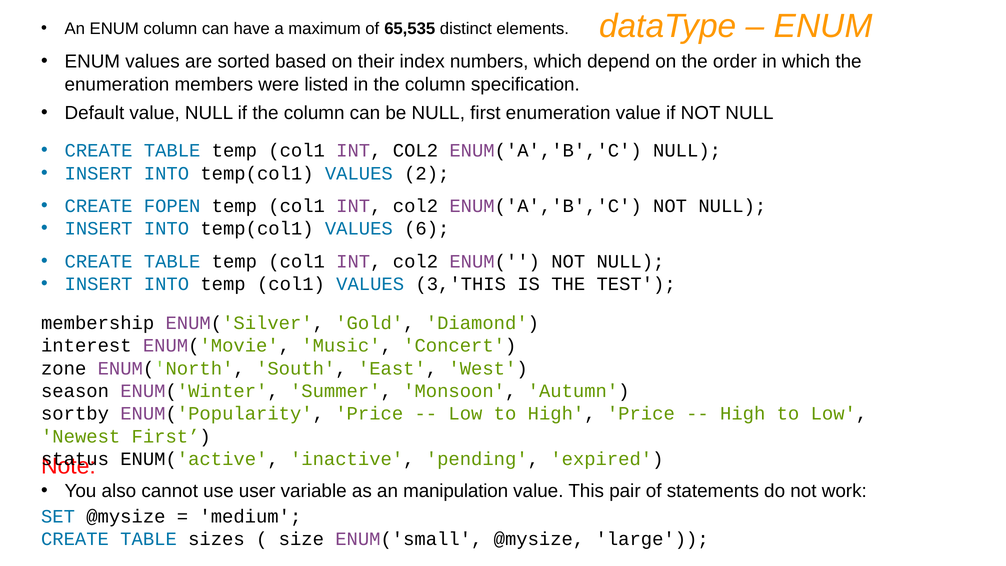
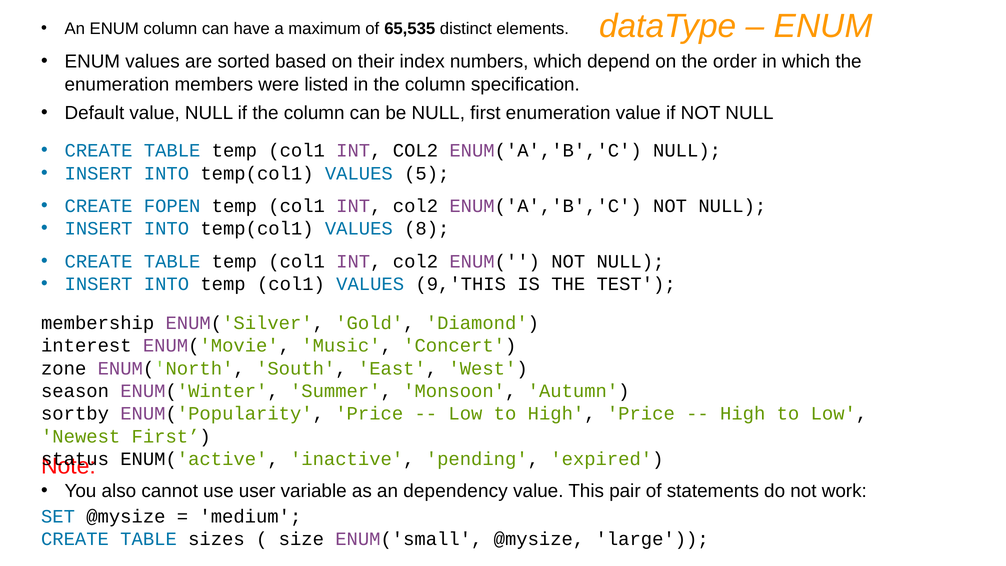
2: 2 -> 5
6: 6 -> 8
3,'THIS: 3,'THIS -> 9,'THIS
manipulation: manipulation -> dependency
